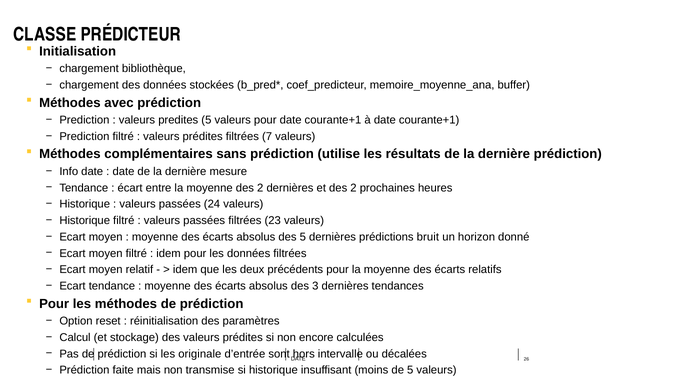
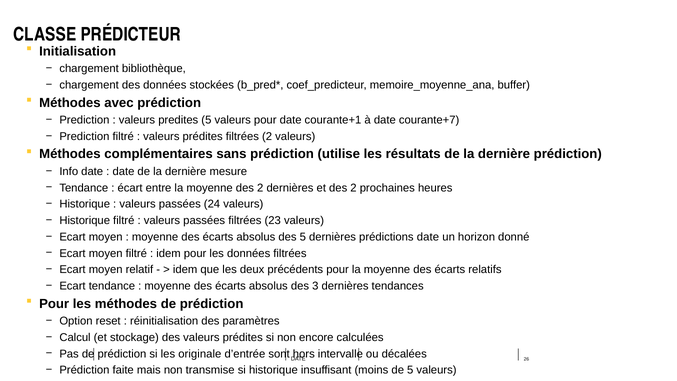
à date courante+1: courante+1 -> courante+7
filtrées 7: 7 -> 2
prédictions bruit: bruit -> date
